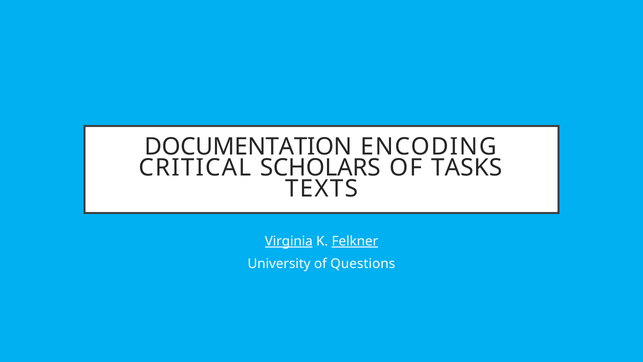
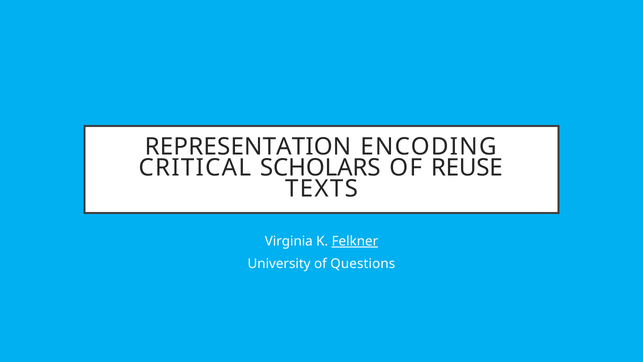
DOCUMENTATION: DOCUMENTATION -> REPRESENTATION
TASKS: TASKS -> REUSE
Virginia underline: present -> none
